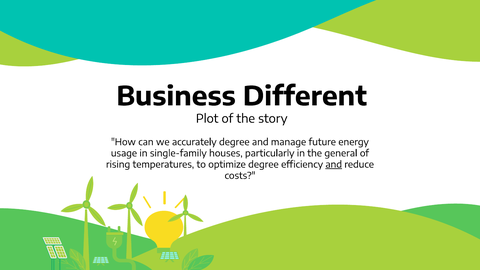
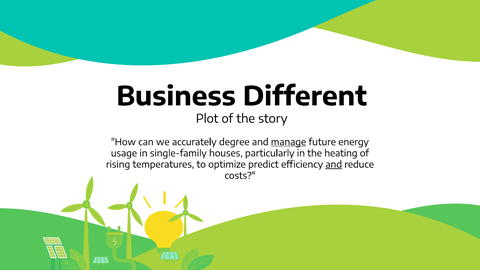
manage underline: none -> present
general: general -> heating
optimize degree: degree -> predict
